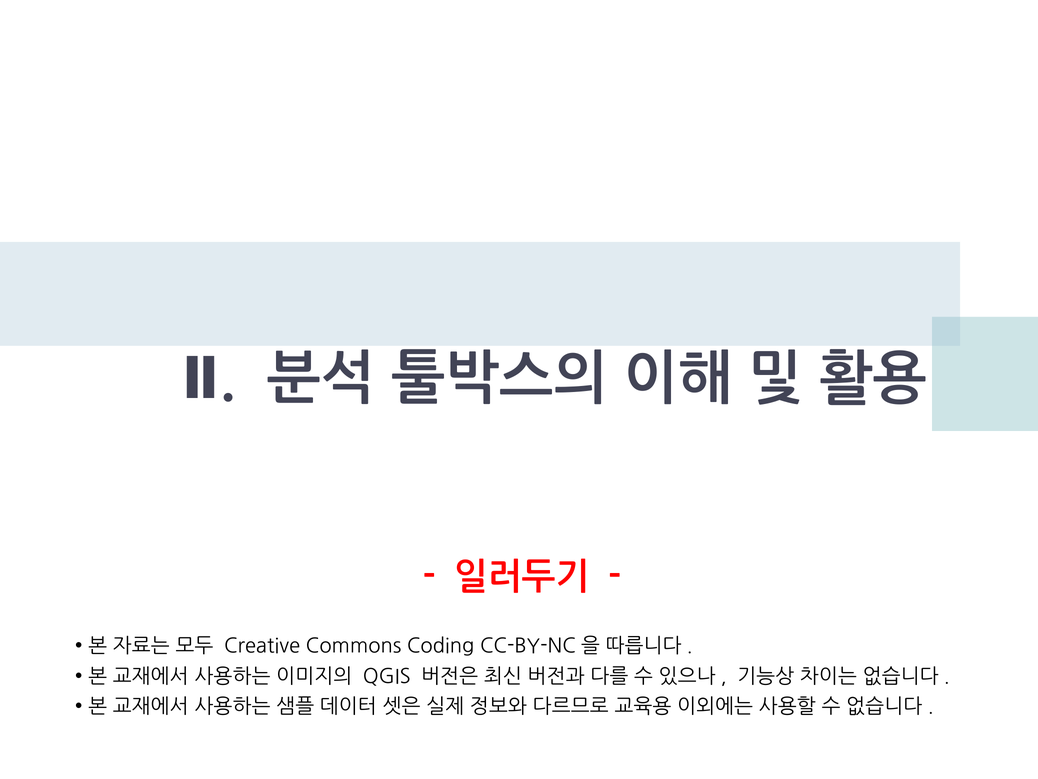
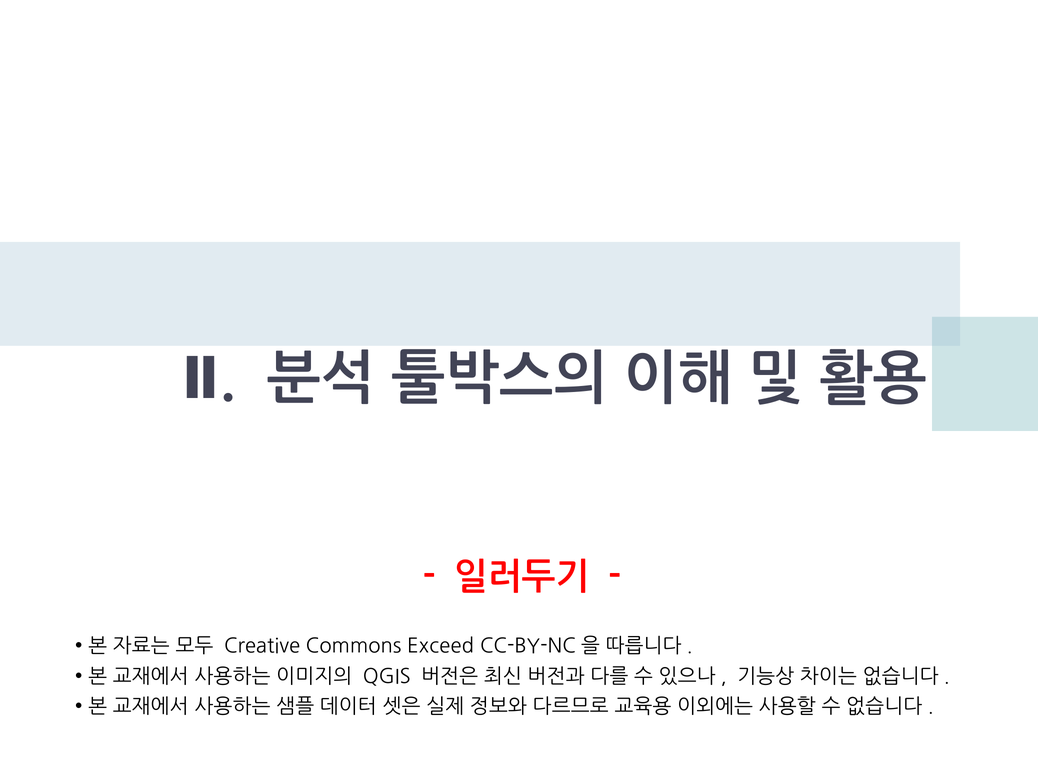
Coding: Coding -> Exceed
